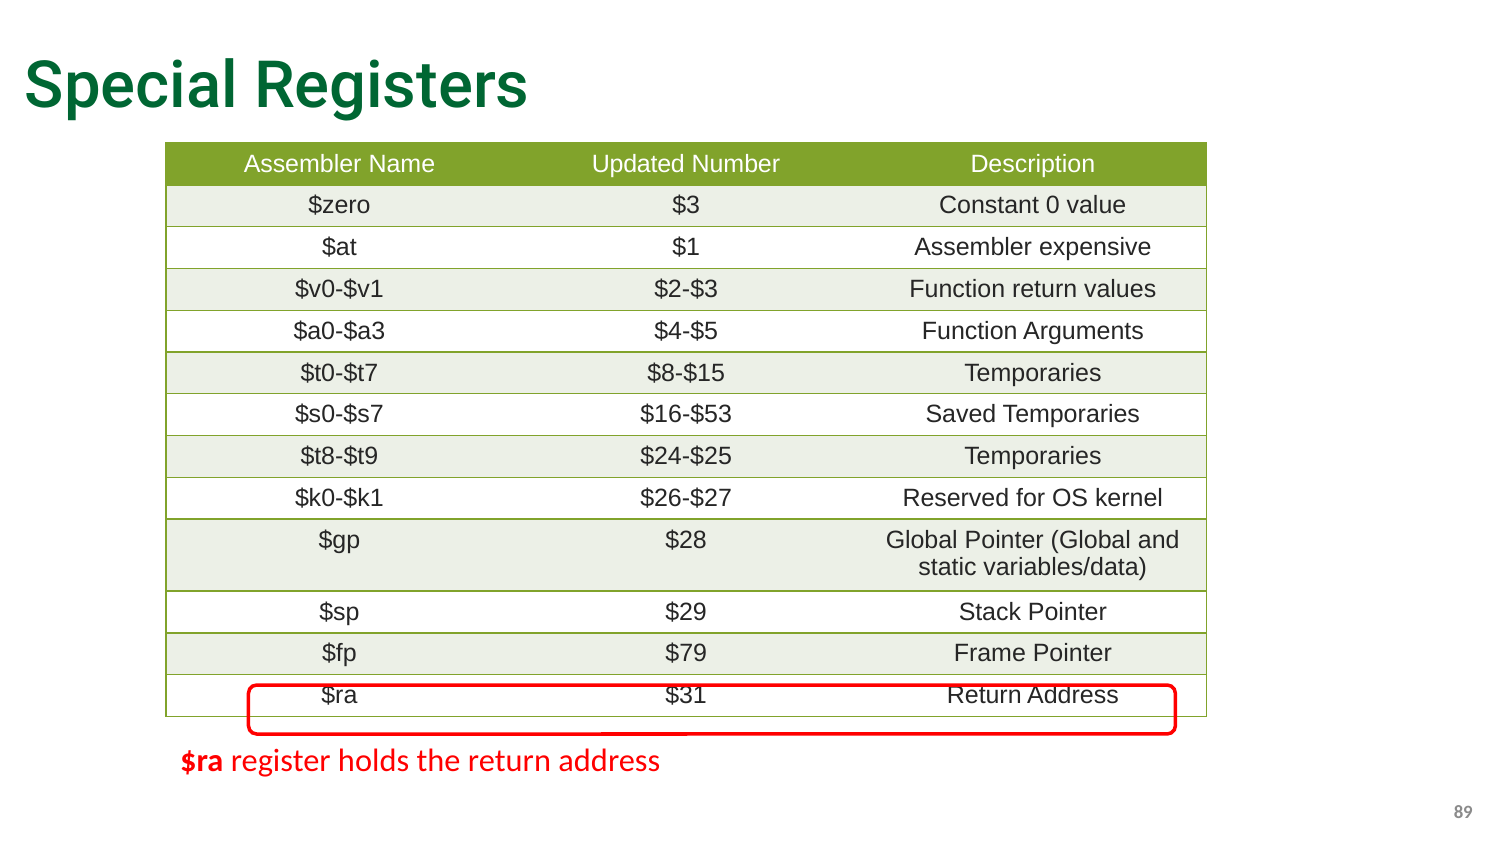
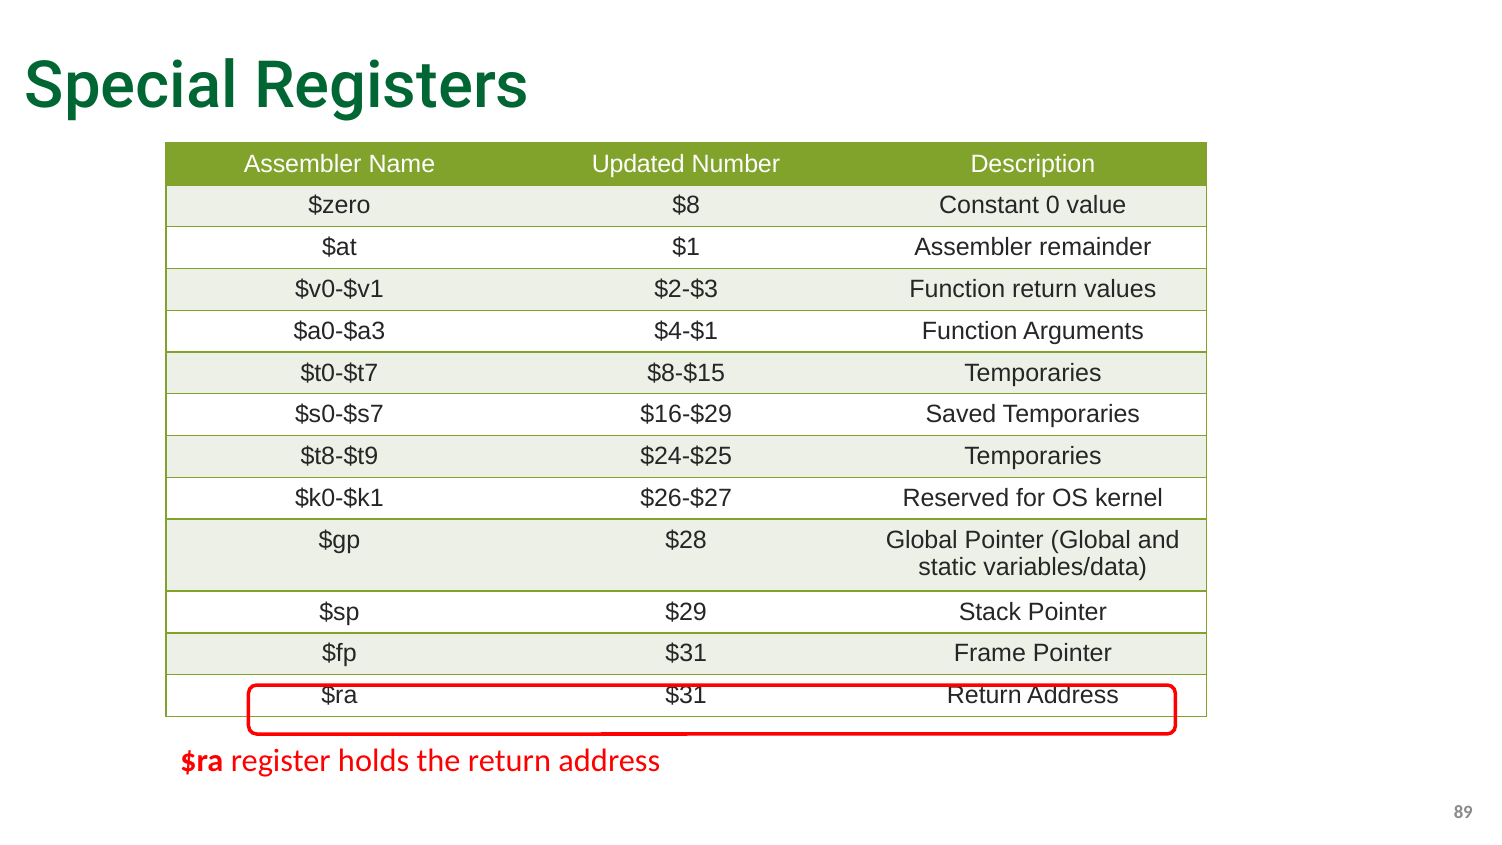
$3: $3 -> $8
expensive: expensive -> remainder
$4-$5: $4-$5 -> $4-$1
$16-$53: $16-$53 -> $16-$29
$fp $79: $79 -> $31
